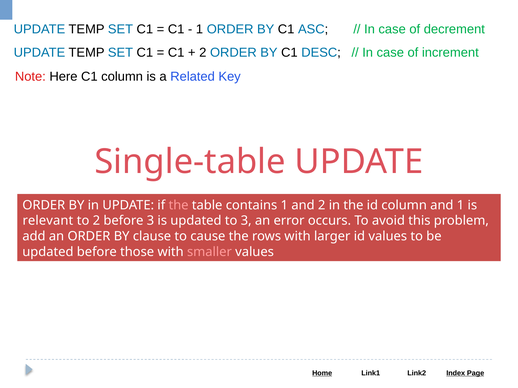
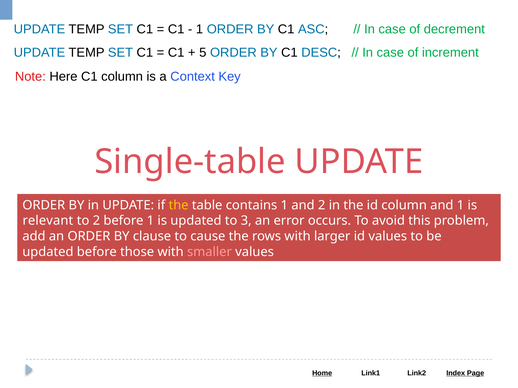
2 at (203, 53): 2 -> 5
Related: Related -> Context
the at (179, 205) colour: pink -> yellow
before 3: 3 -> 1
